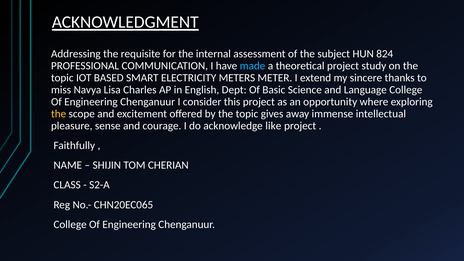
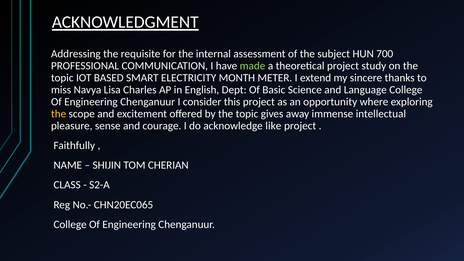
824: 824 -> 700
made colour: light blue -> light green
METERS: METERS -> MONTH
